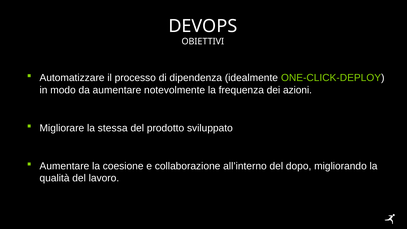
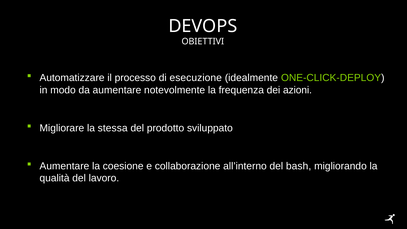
dipendenza: dipendenza -> esecuzione
dopo: dopo -> bash
